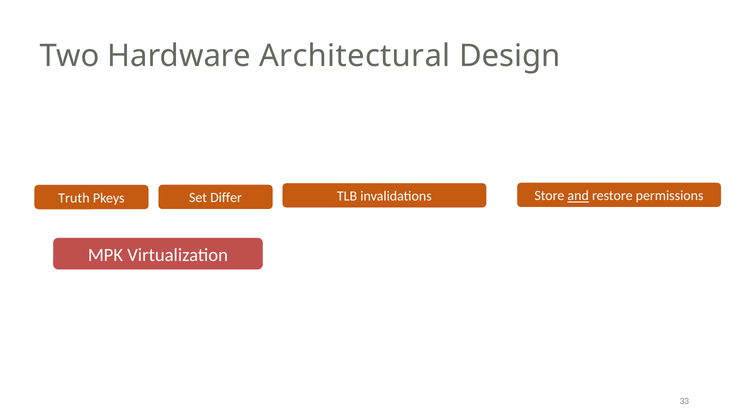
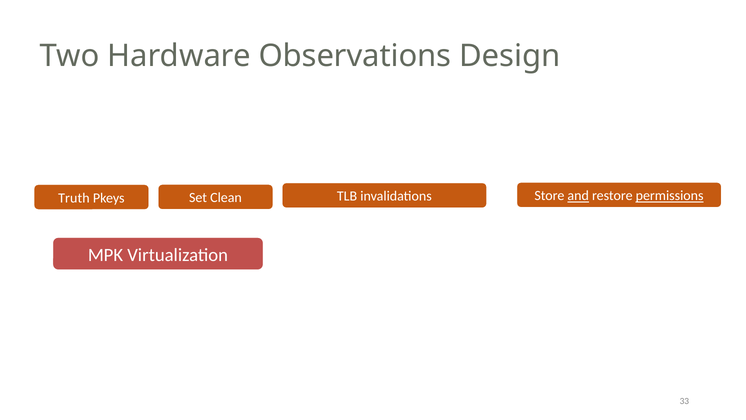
Architectural: Architectural -> Observations
Differ: Differ -> Clean
permissions underline: none -> present
